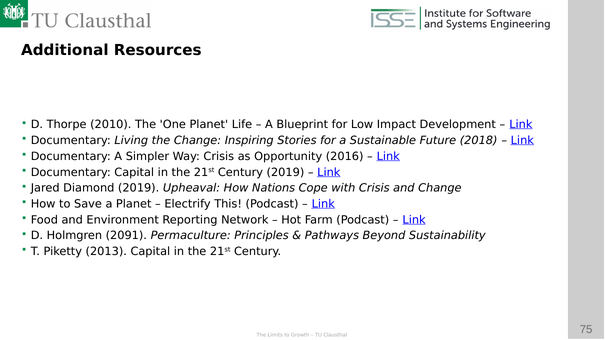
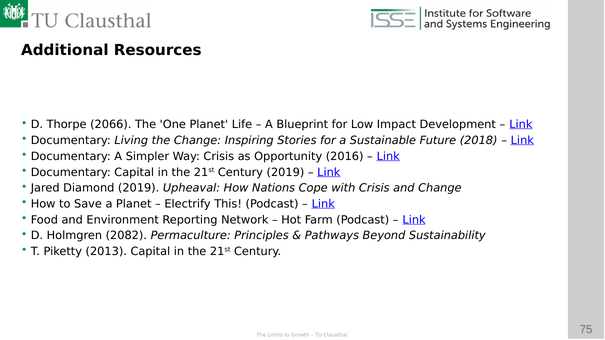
2010: 2010 -> 2066
2091: 2091 -> 2082
